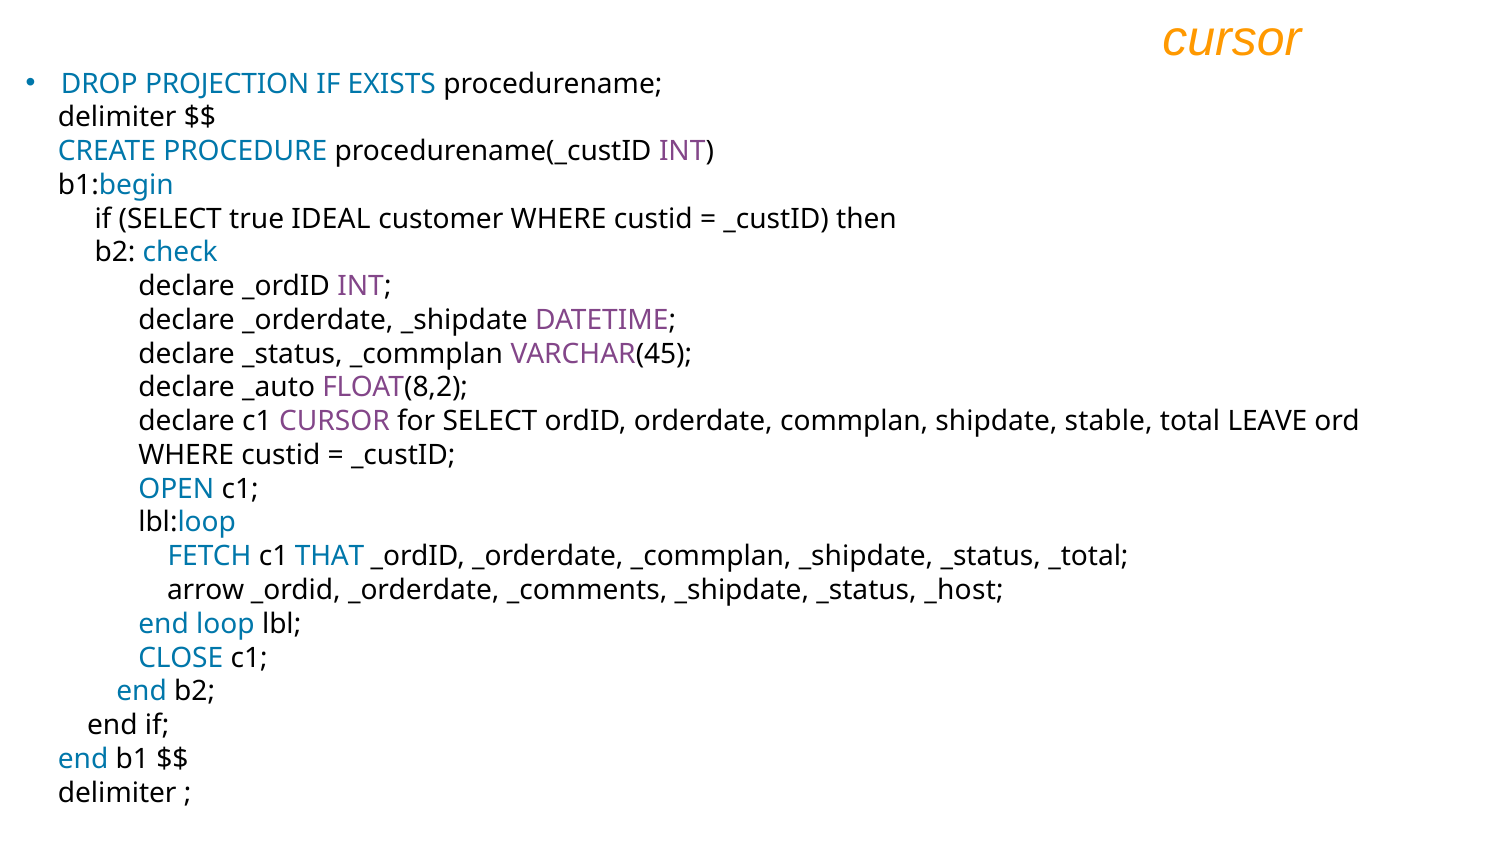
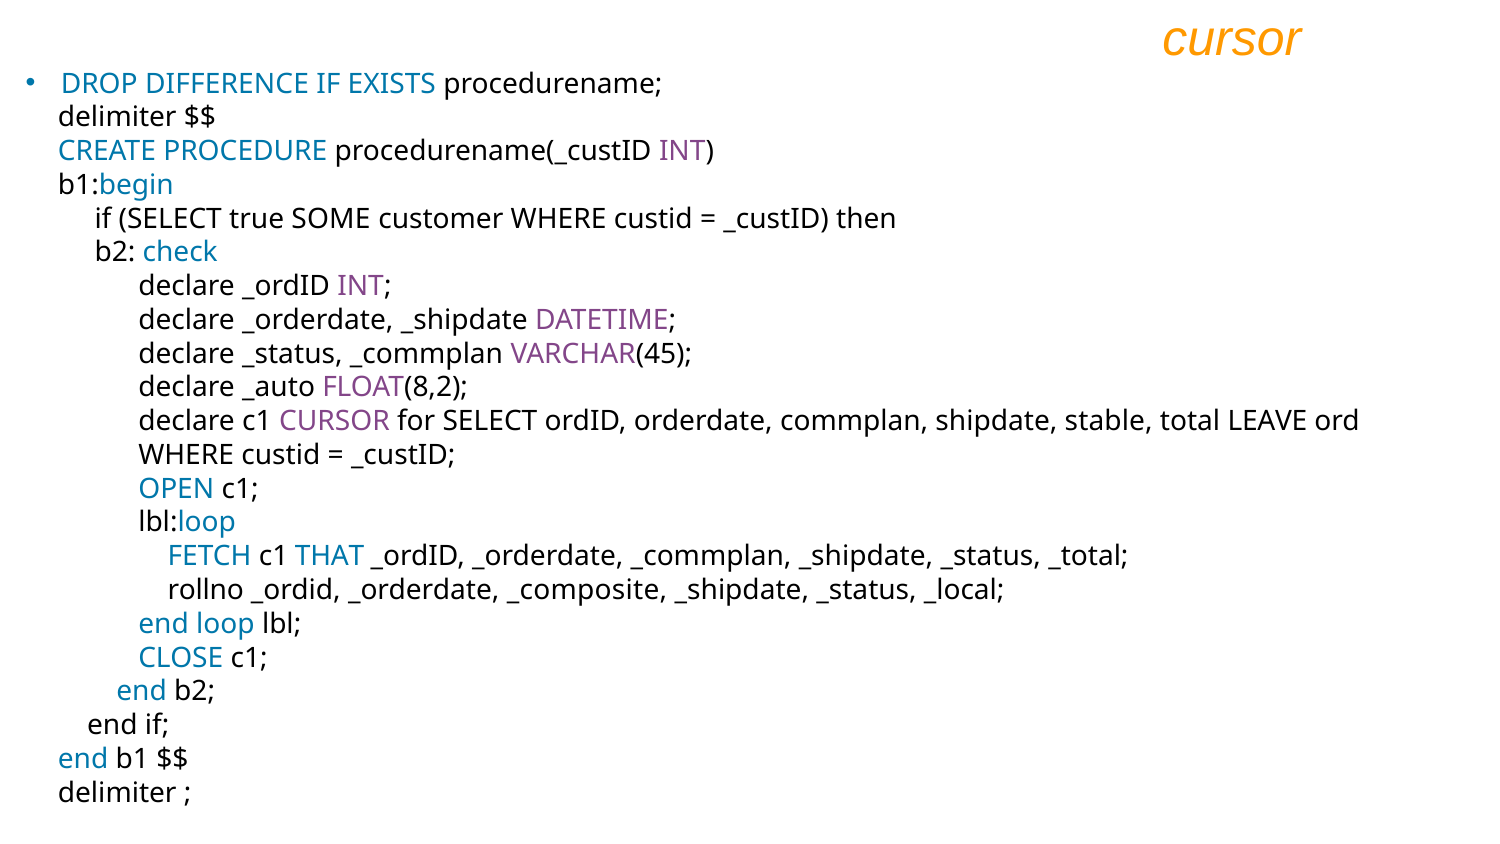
PROJECTION: PROJECTION -> DIFFERENCE
IDEAL: IDEAL -> SOME
arrow: arrow -> rollno
_comments: _comments -> _composite
_host: _host -> _local
